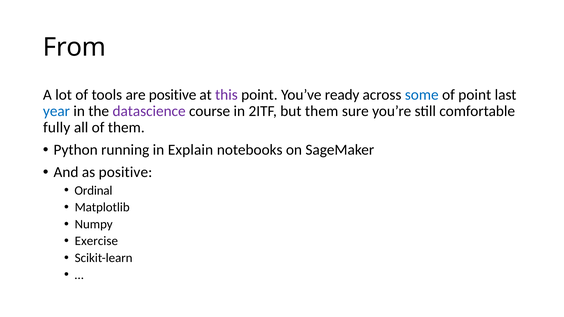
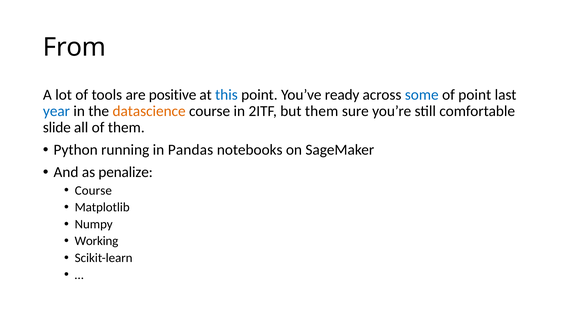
this colour: purple -> blue
datascience colour: purple -> orange
fully: fully -> slide
Explain: Explain -> Pandas
as positive: positive -> penalize
Ordinal at (93, 191): Ordinal -> Course
Exercise: Exercise -> Working
